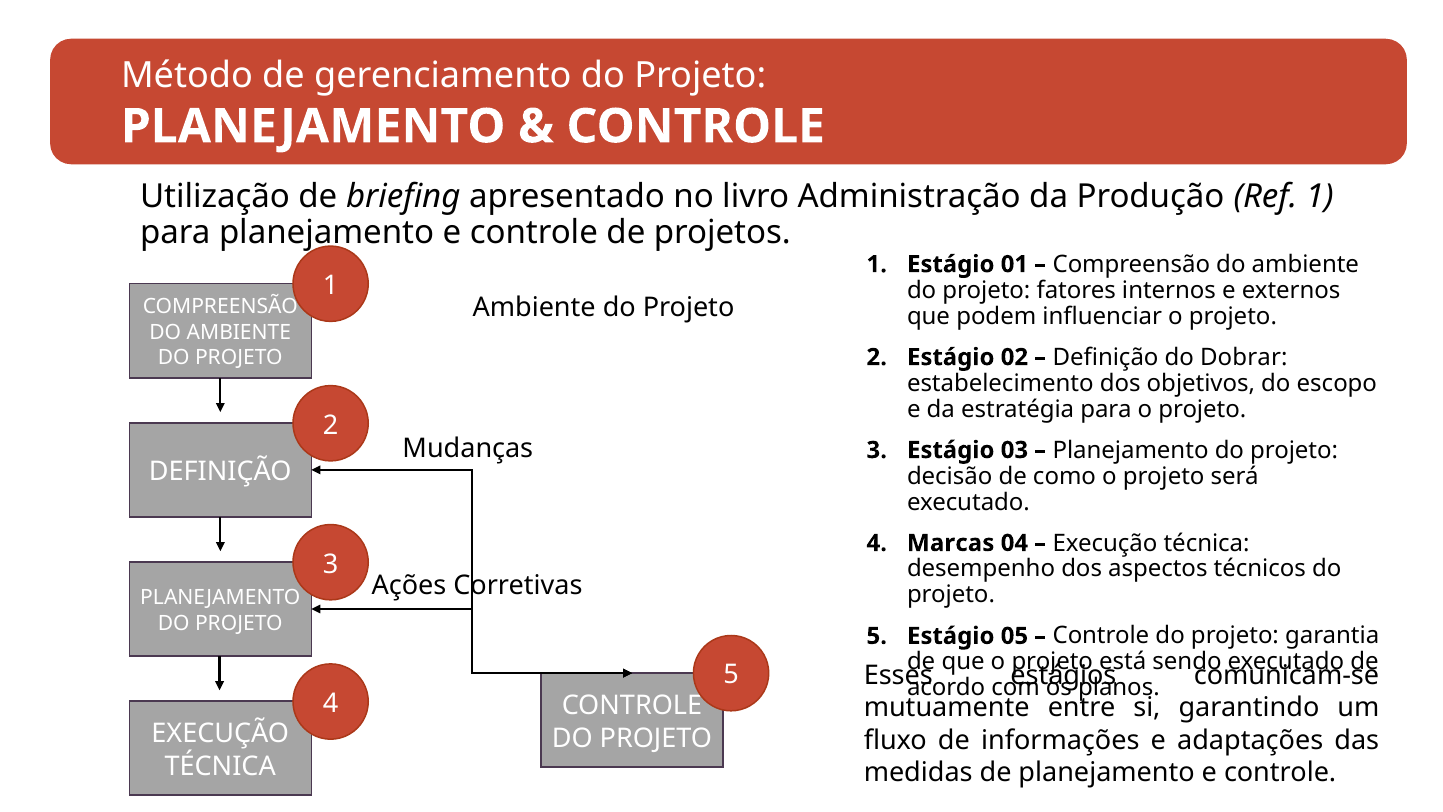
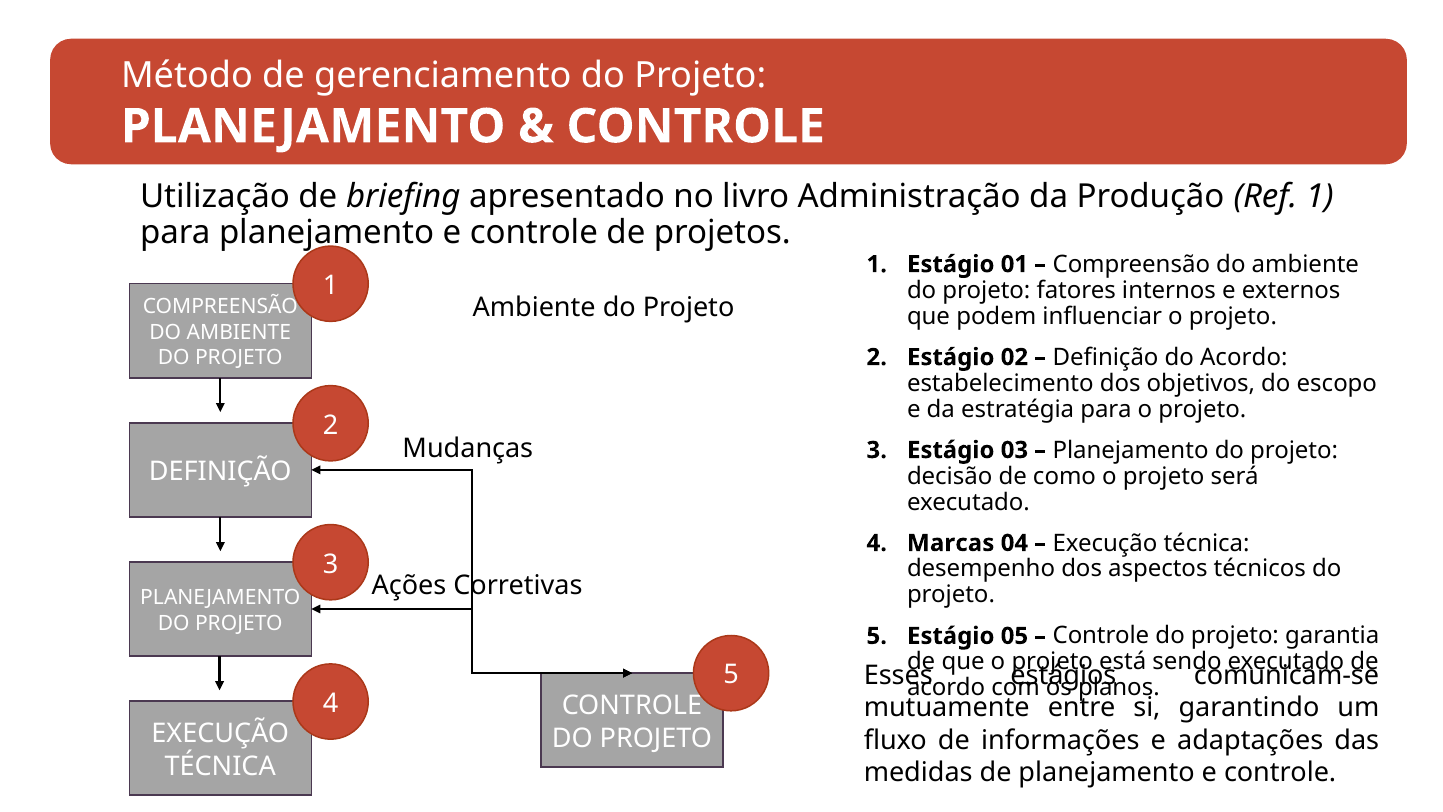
do Dobrar: Dobrar -> Acordo
